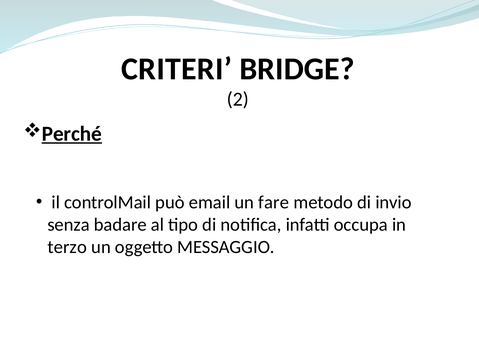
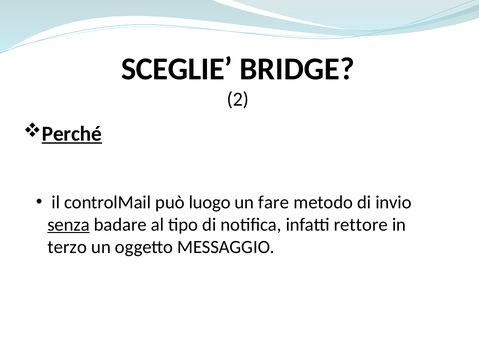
CRITERI: CRITERI -> SCEGLIE
email: email -> luogo
senza underline: none -> present
occupa: occupa -> rettore
